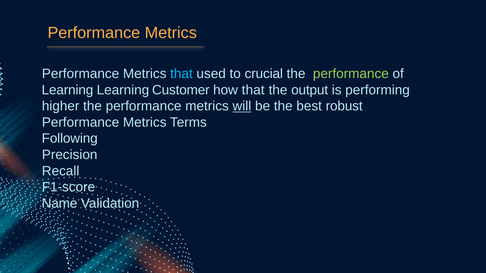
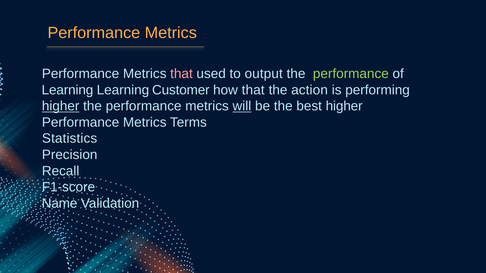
that at (181, 74) colour: light blue -> pink
crucial: crucial -> output
output: output -> action
higher at (61, 106) underline: none -> present
best robust: robust -> higher
Following: Following -> Statistics
